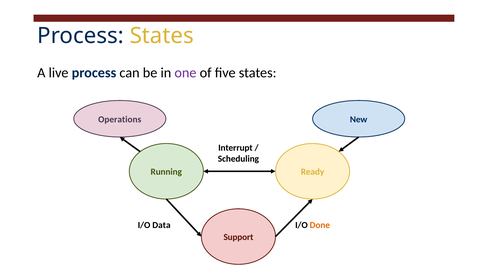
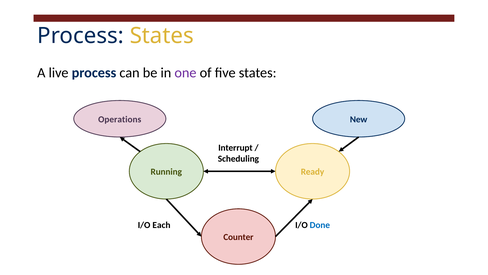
Data: Data -> Each
Done colour: orange -> blue
Support: Support -> Counter
